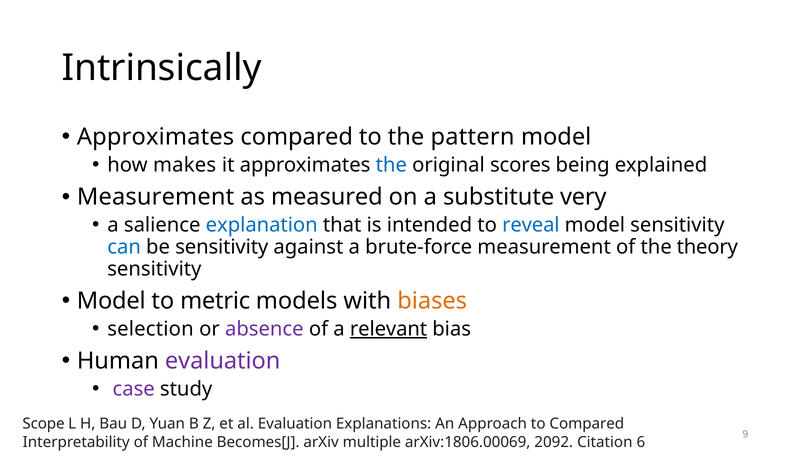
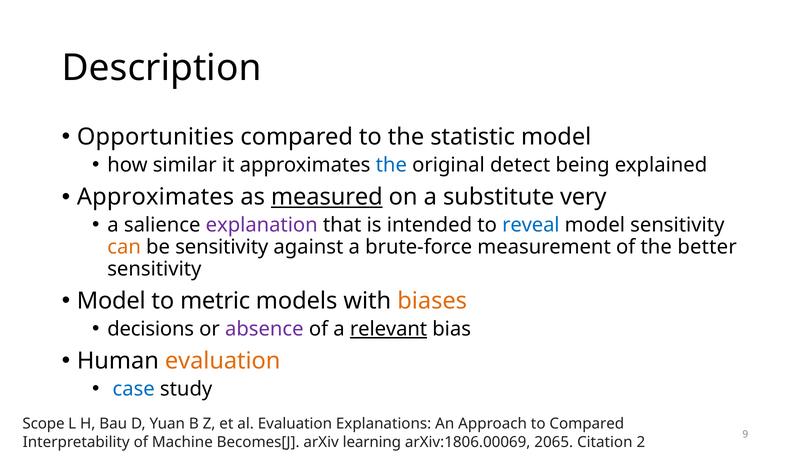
Intrinsically: Intrinsically -> Description
Approximates at (156, 137): Approximates -> Opportunities
pattern: pattern -> statistic
makes: makes -> similar
scores: scores -> detect
Measurement at (156, 197): Measurement -> Approximates
measured underline: none -> present
explanation colour: blue -> purple
can colour: blue -> orange
theory: theory -> better
selection: selection -> decisions
evaluation at (223, 361) colour: purple -> orange
case colour: purple -> blue
multiple: multiple -> learning
2092: 2092 -> 2065
6: 6 -> 2
